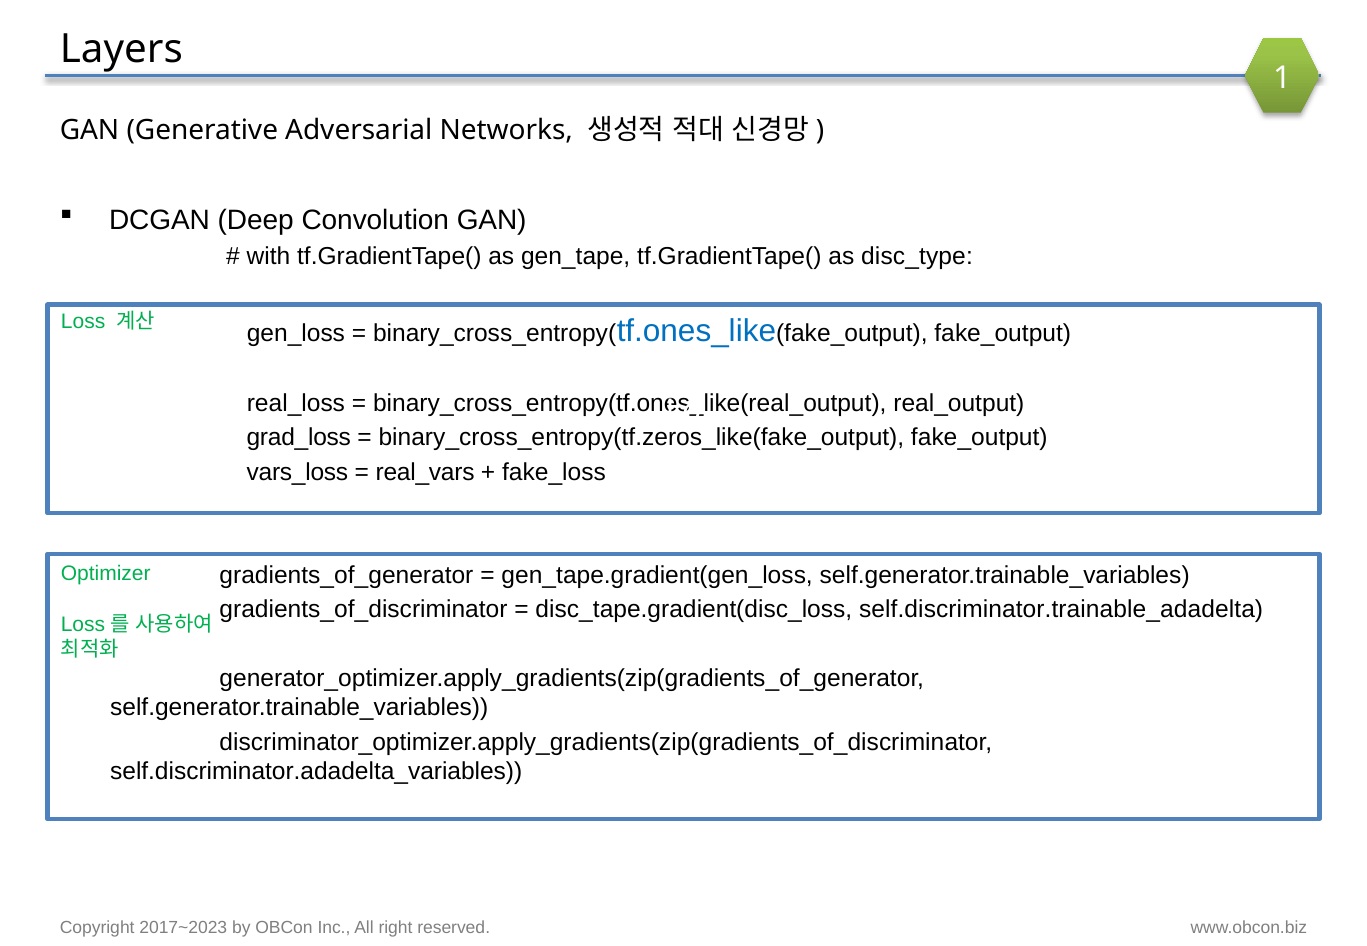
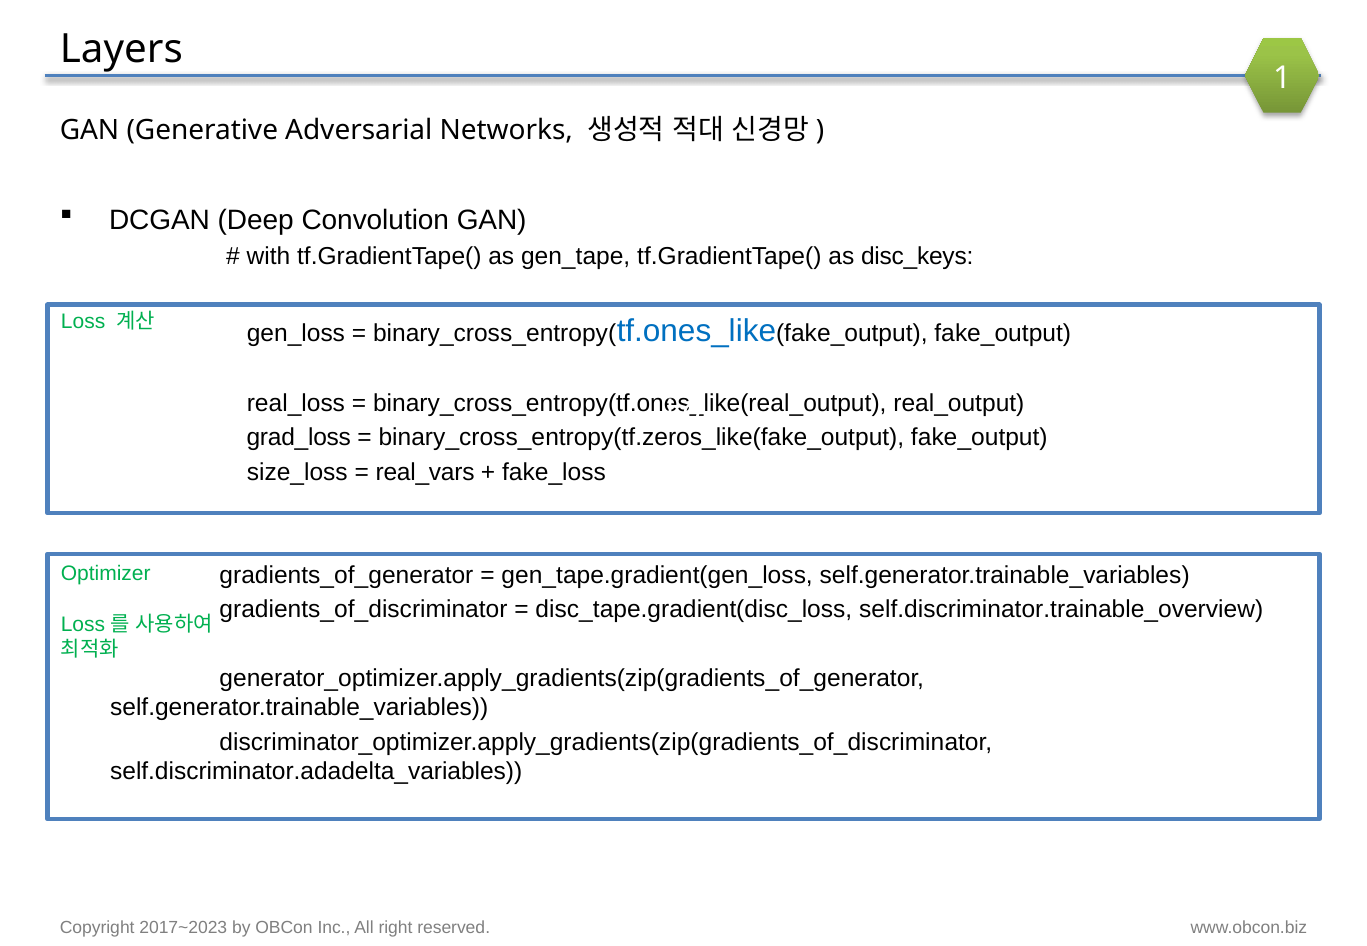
disc_type: disc_type -> disc_keys
vars_loss: vars_loss -> size_loss
self.discriminator.trainable_adadelta: self.discriminator.trainable_adadelta -> self.discriminator.trainable_overview
